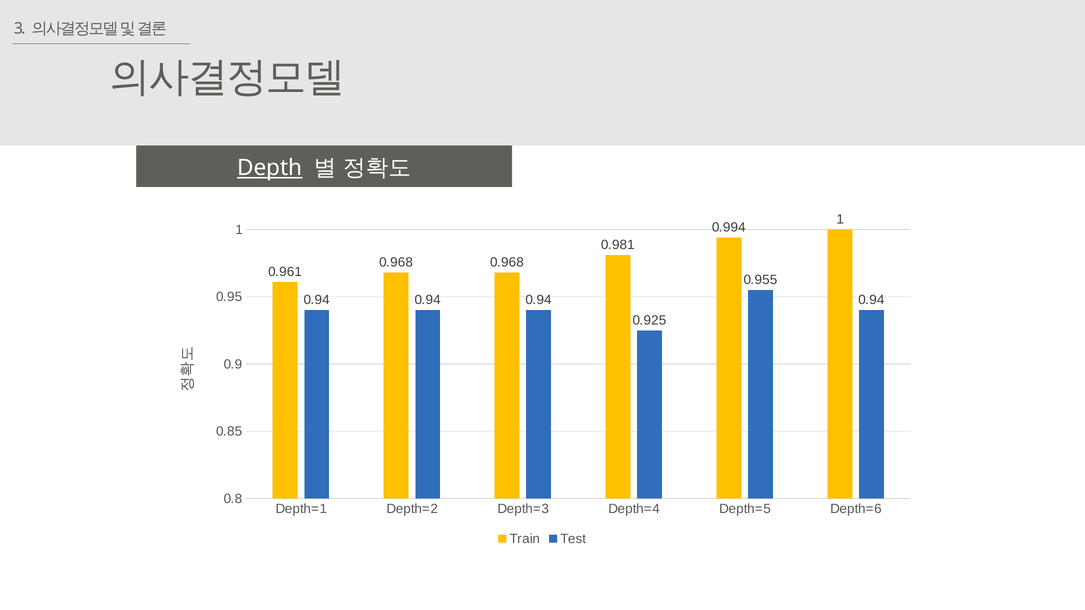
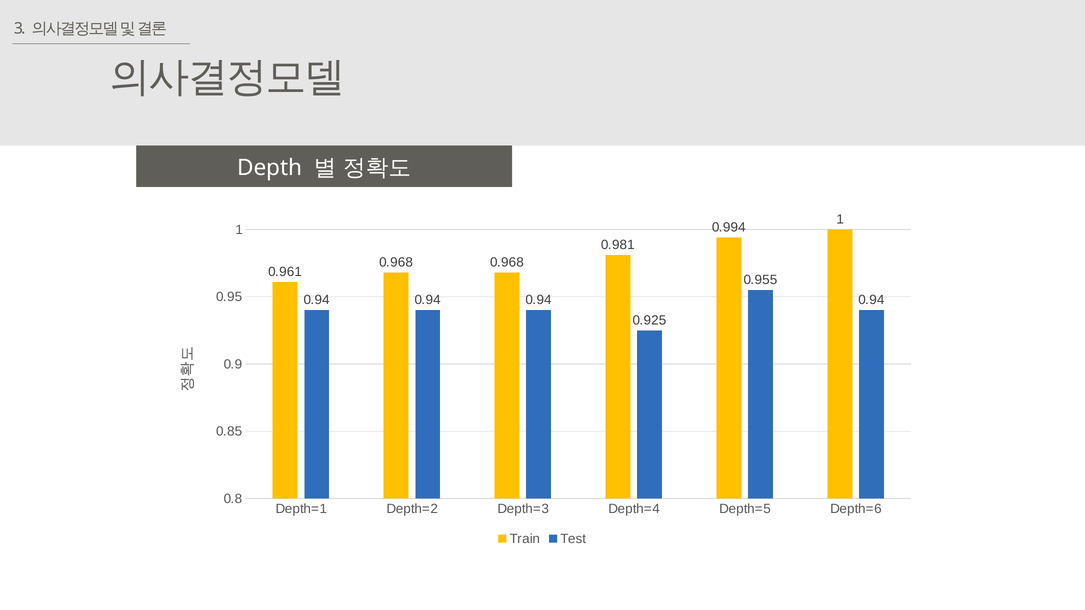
Depth underline: present -> none
